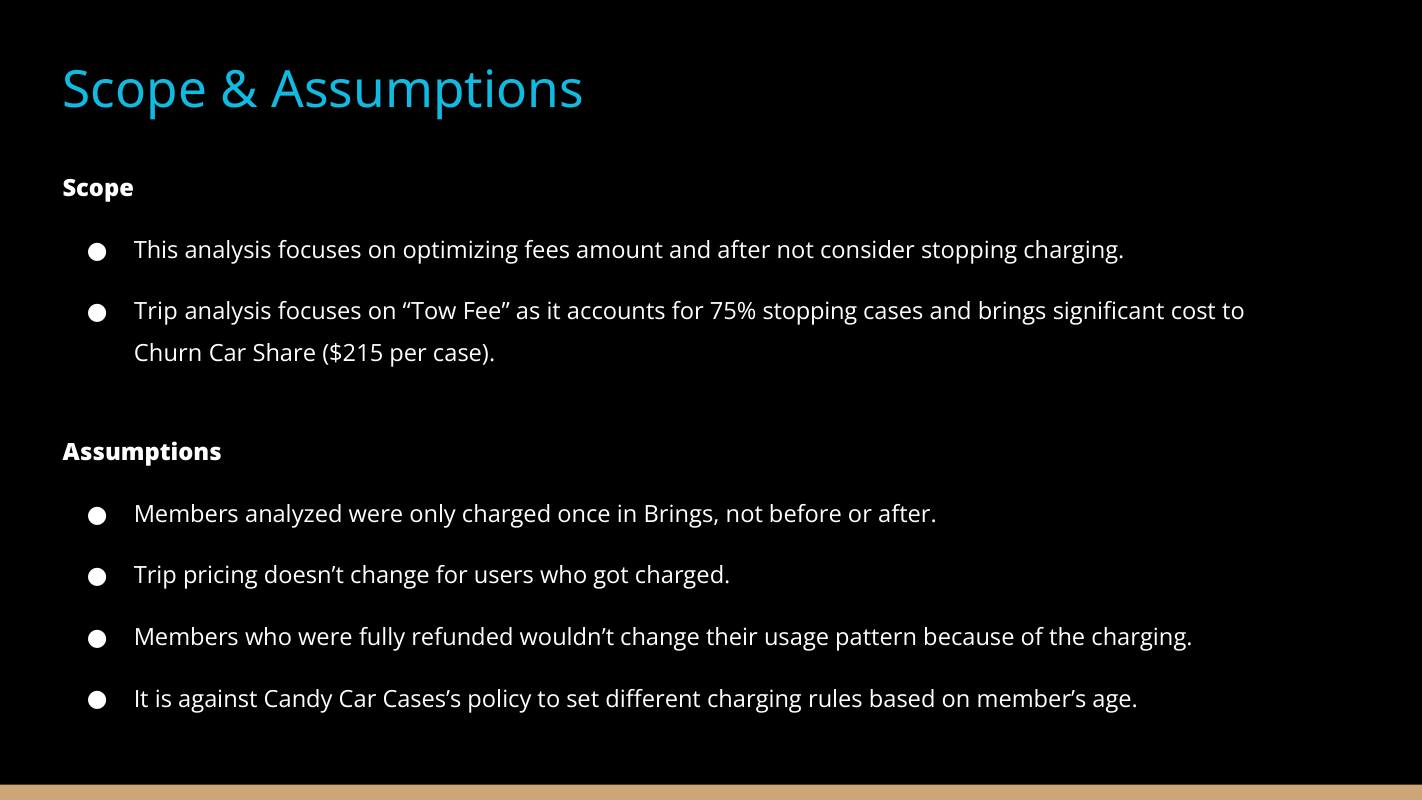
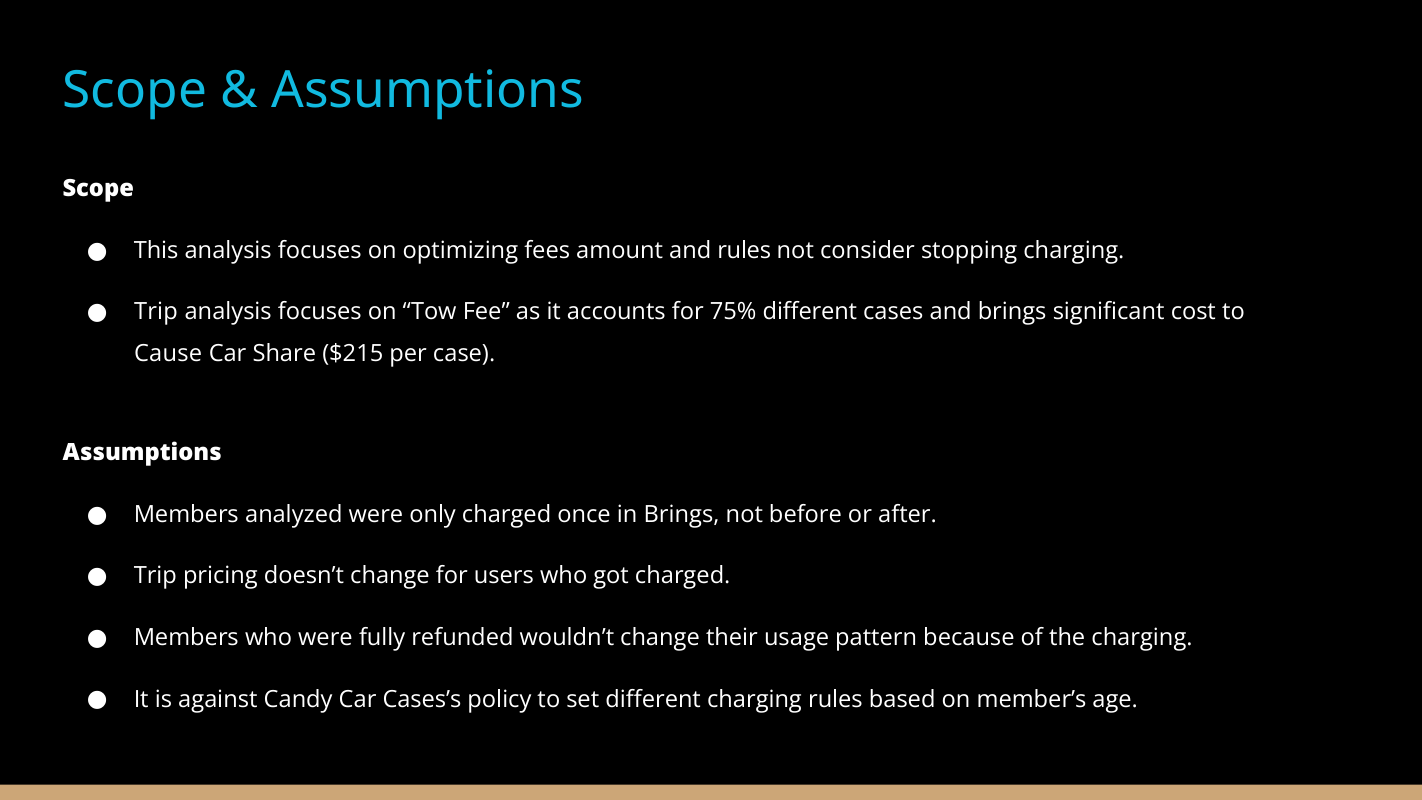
and after: after -> rules
75% stopping: stopping -> different
Churn: Churn -> Cause
